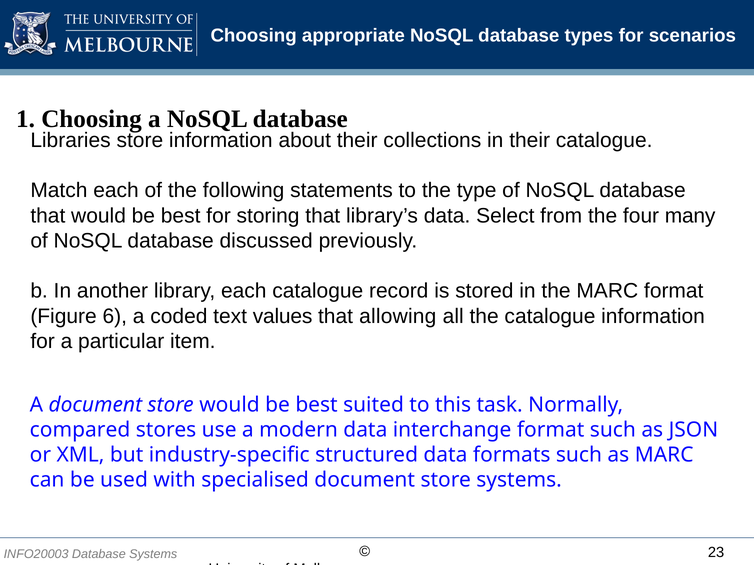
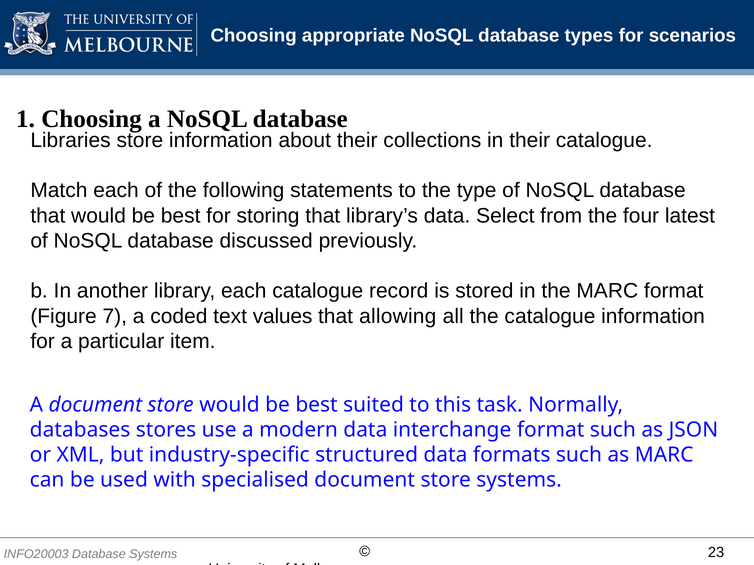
many: many -> latest
6: 6 -> 7
compared: compared -> databases
